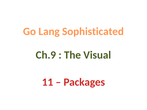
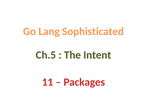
Ch.9: Ch.9 -> Ch.5
Visual: Visual -> Intent
